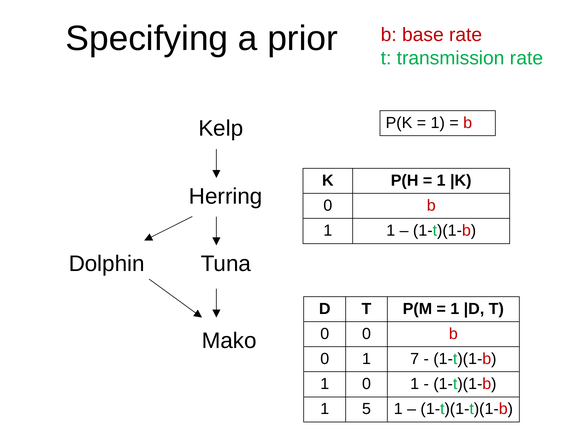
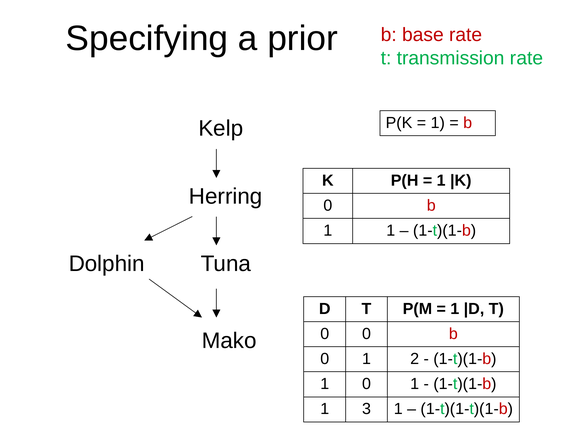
7: 7 -> 2
5: 5 -> 3
